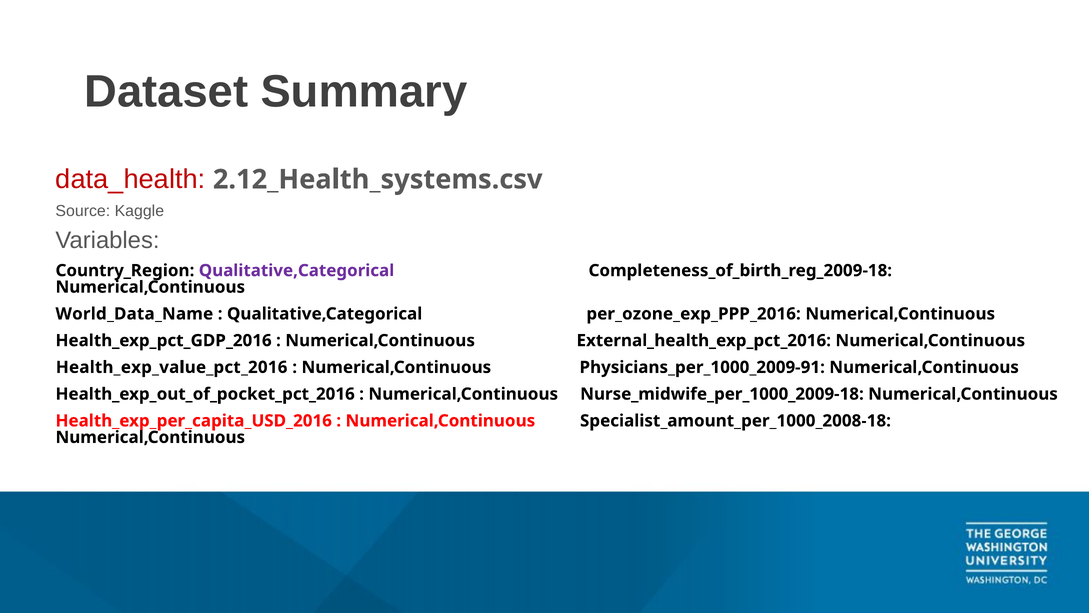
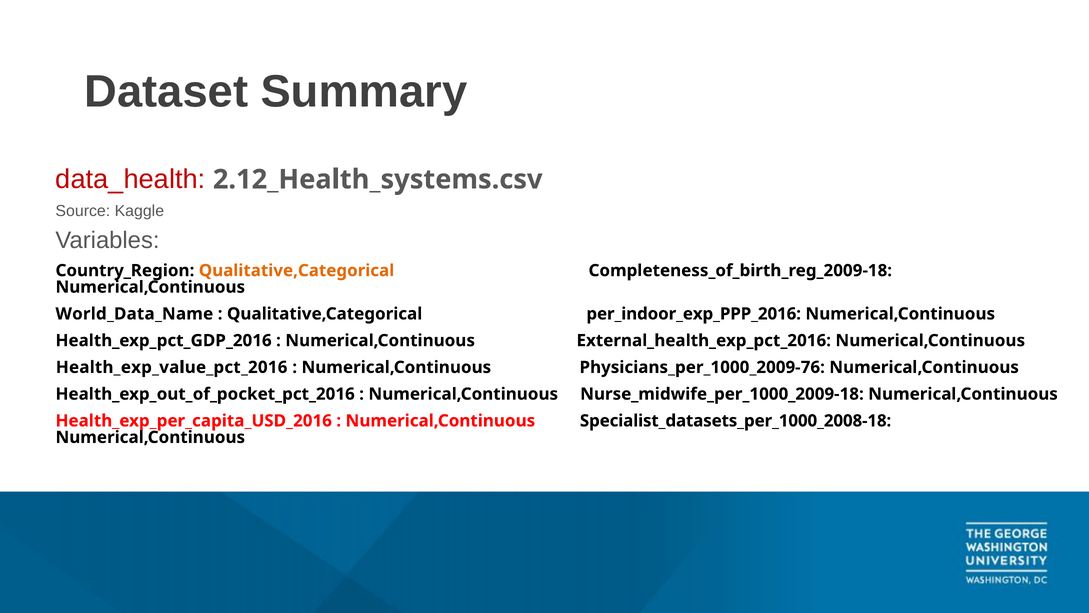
Qualitative,Categorical at (296, 270) colour: purple -> orange
per_ozone_exp_PPP_2016: per_ozone_exp_PPP_2016 -> per_indoor_exp_PPP_2016
Physicians_per_1000_2009-91: Physicians_per_1000_2009-91 -> Physicians_per_1000_2009-76
Specialist_amount_per_1000_2008-18: Specialist_amount_per_1000_2008-18 -> Specialist_datasets_per_1000_2008-18
